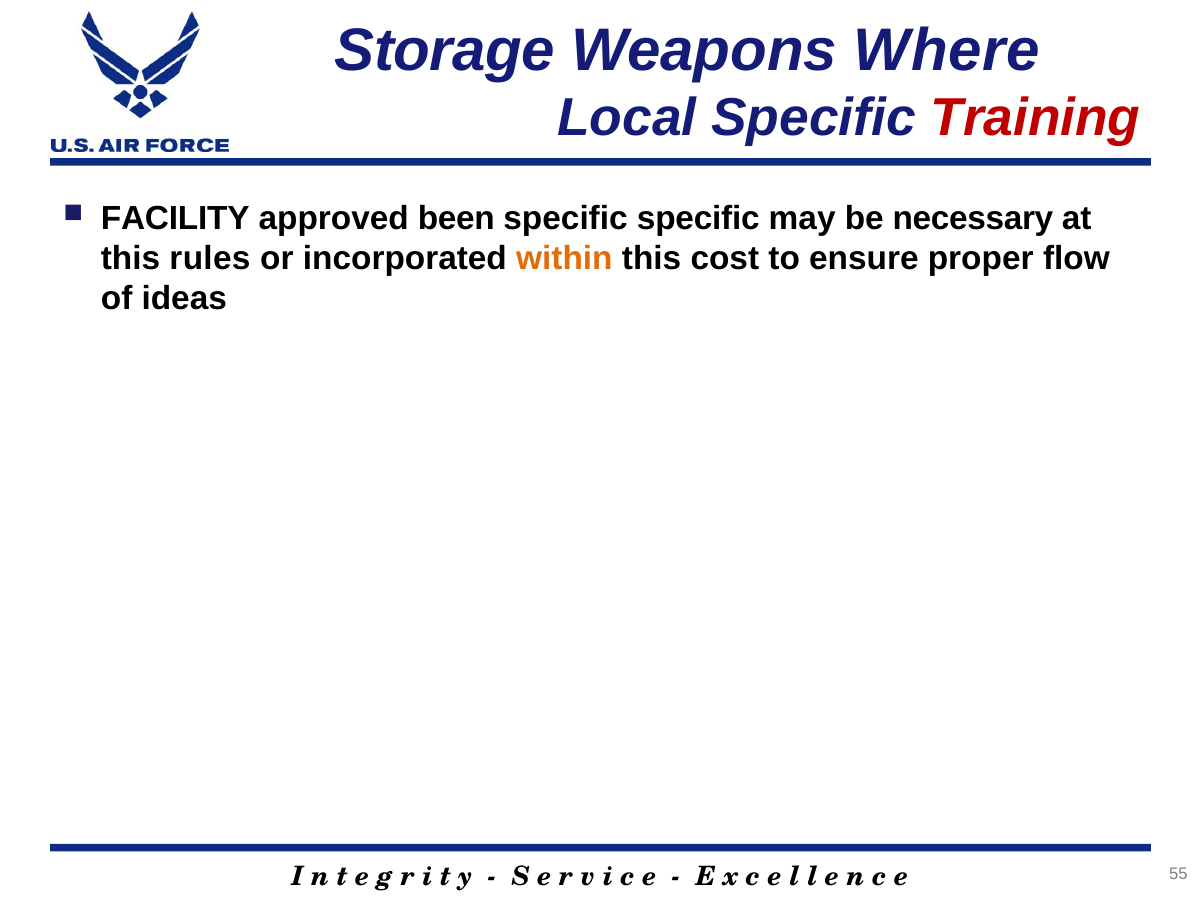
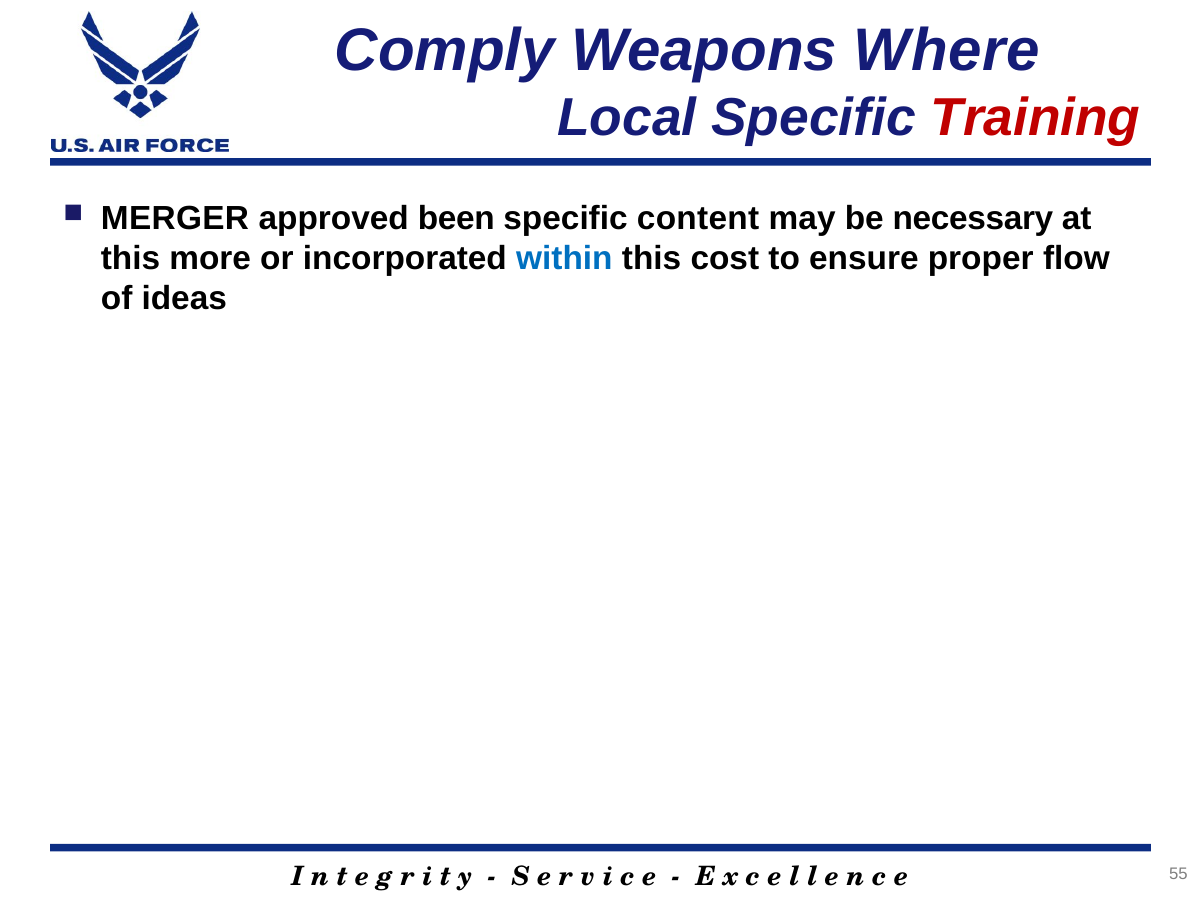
Storage: Storage -> Comply
FACILITY: FACILITY -> MERGER
specific specific: specific -> content
rules: rules -> more
within colour: orange -> blue
